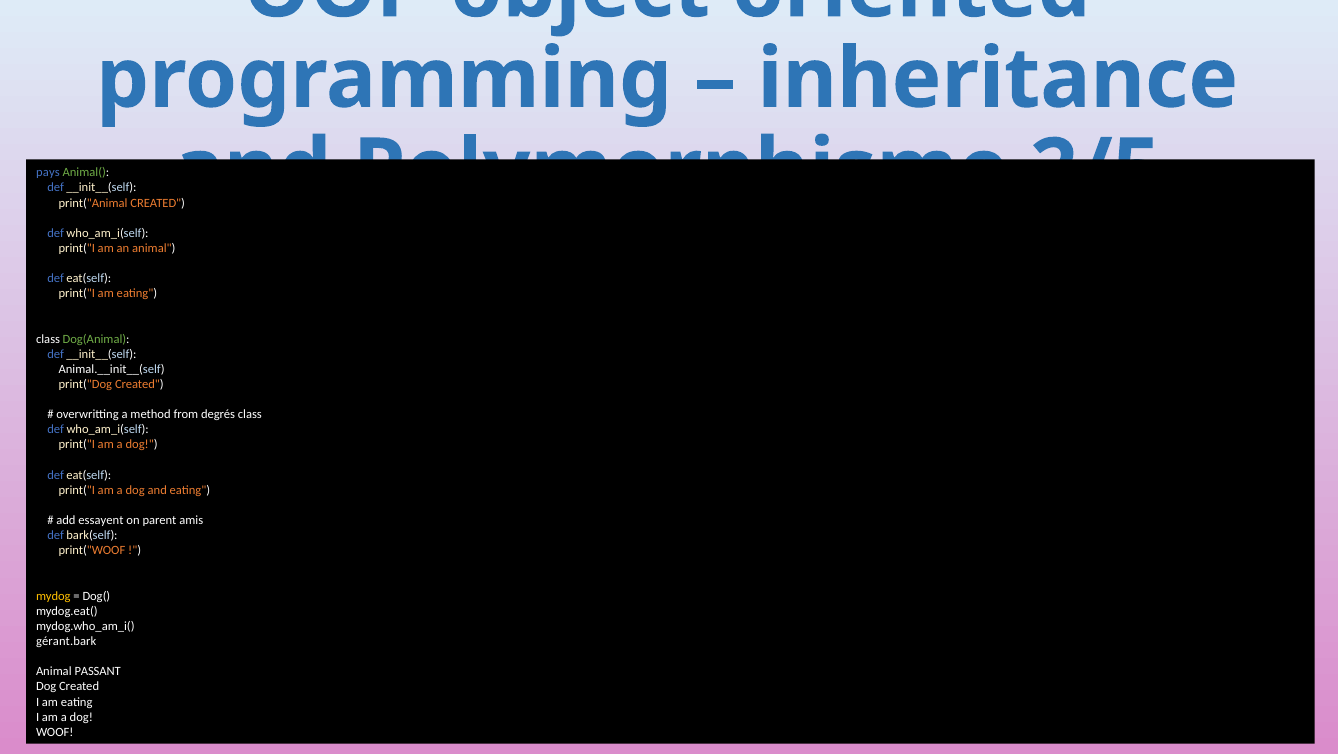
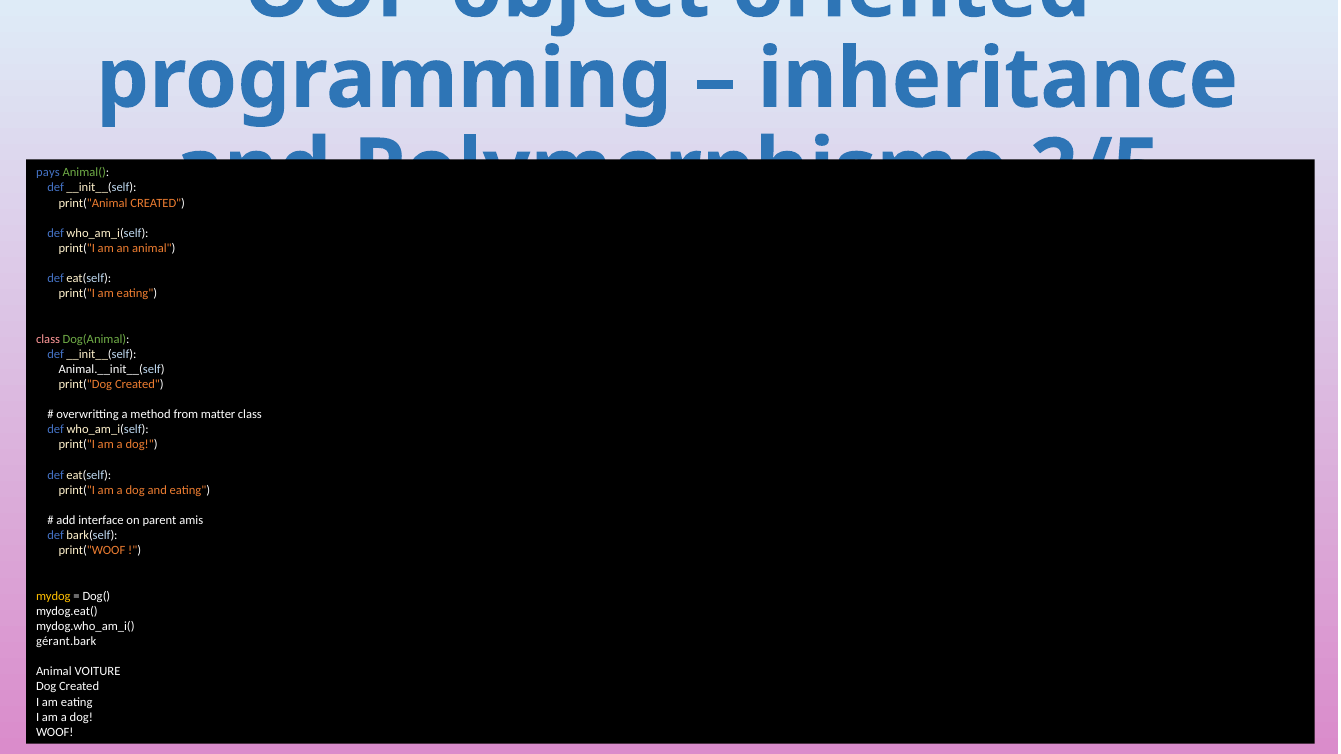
class at (48, 339) colour: white -> pink
degrés: degrés -> matter
essayent: essayent -> interface
PASSANT: PASSANT -> VOITURE
